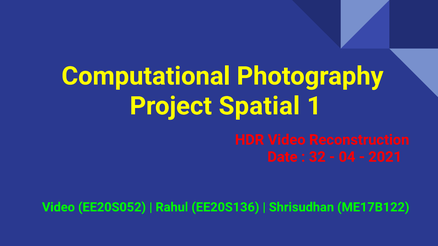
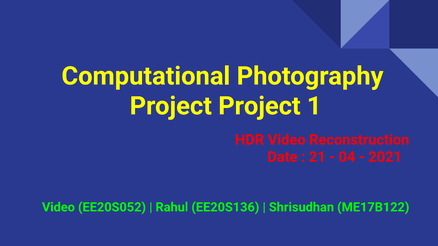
Project Spatial: Spatial -> Project
32: 32 -> 21
